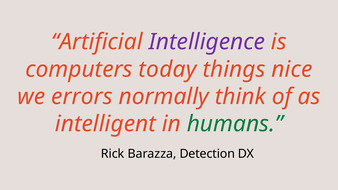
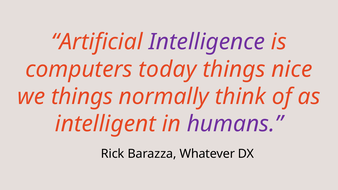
we errors: errors -> things
humans colour: green -> purple
Detection: Detection -> Whatever
